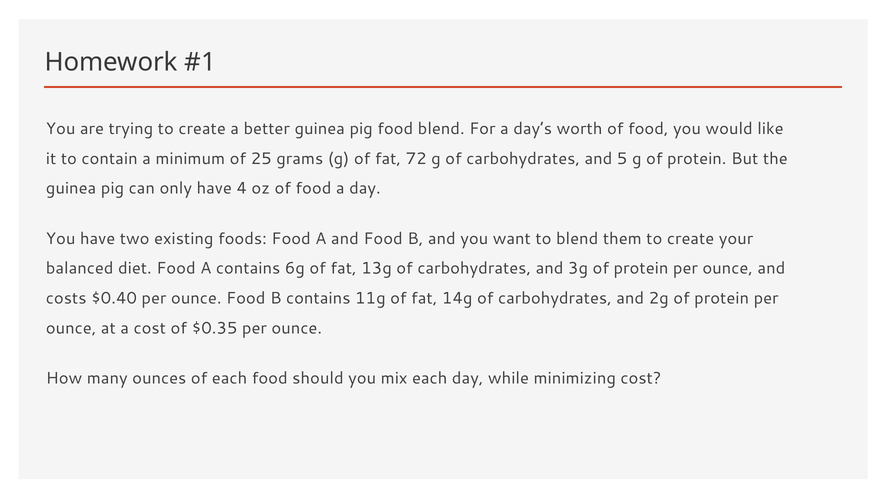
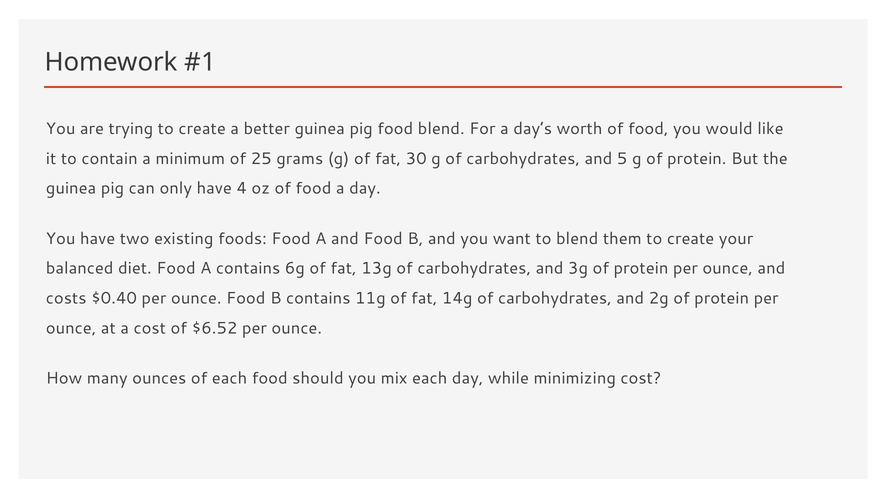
72: 72 -> 30
$0.35: $0.35 -> $6.52
